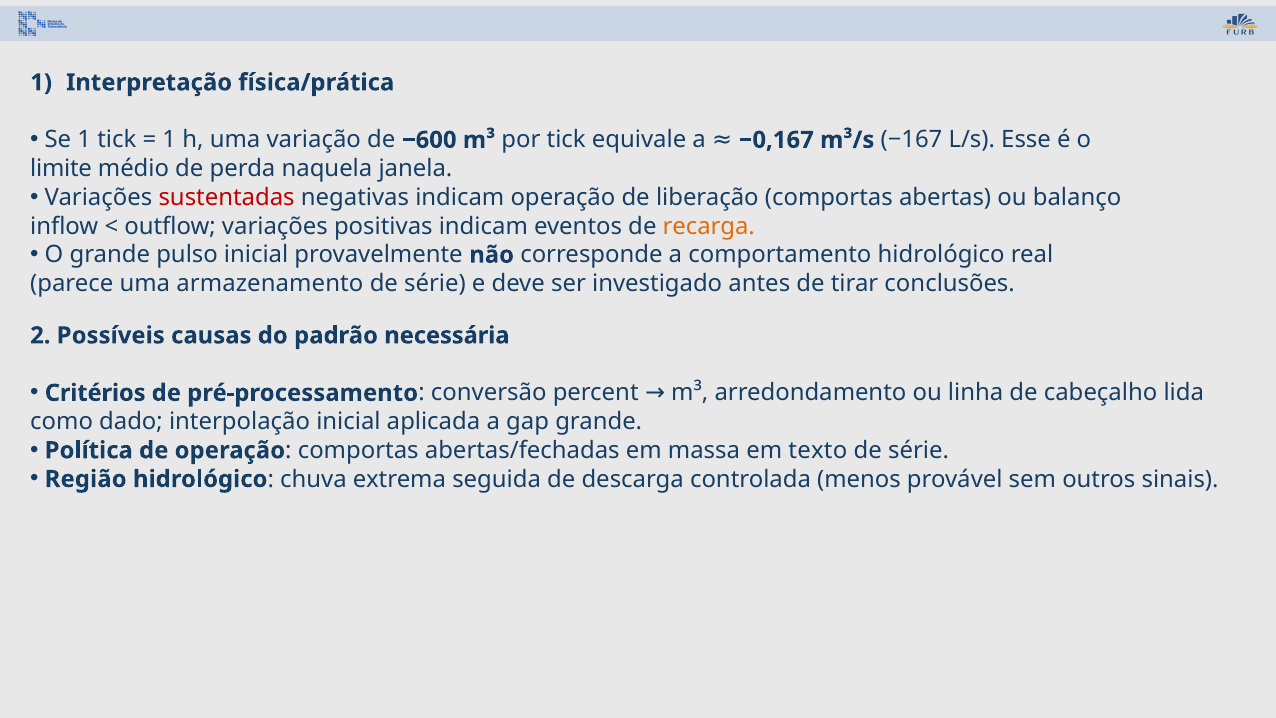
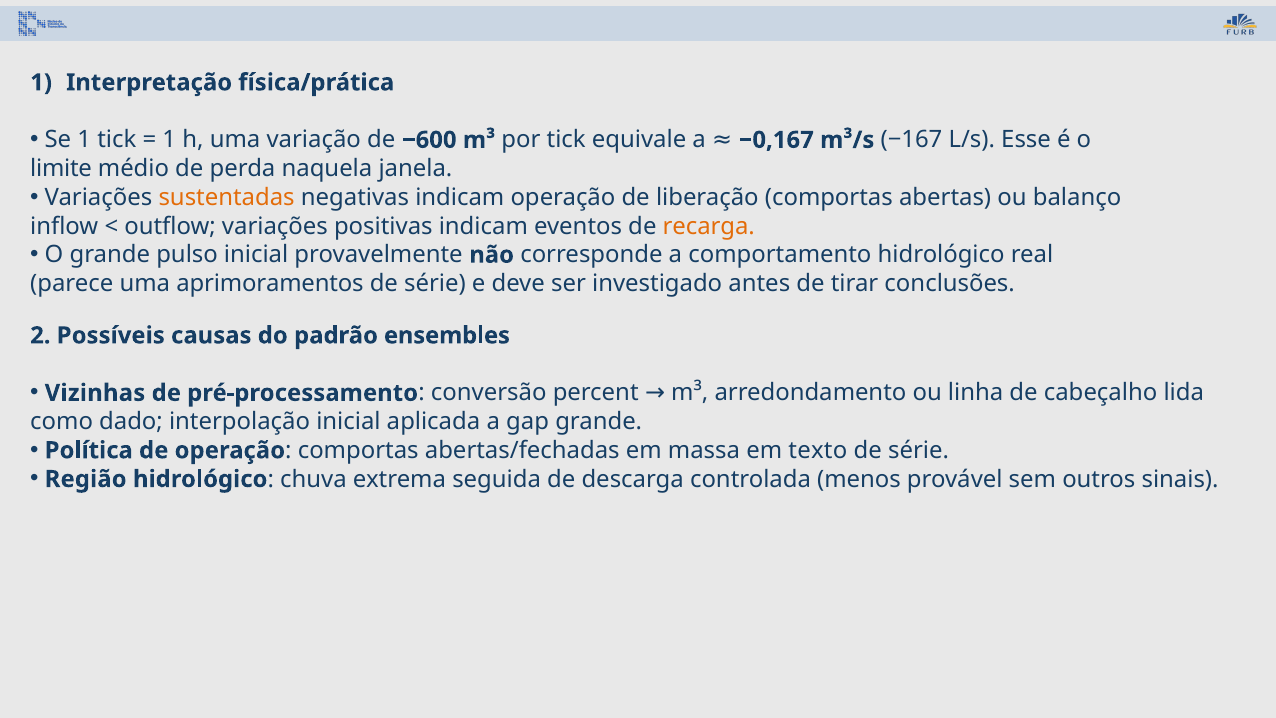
sustentadas colour: red -> orange
armazenamento: armazenamento -> aprimoramentos
necessária: necessária -> ensembles
Critérios: Critérios -> Vizinhas
